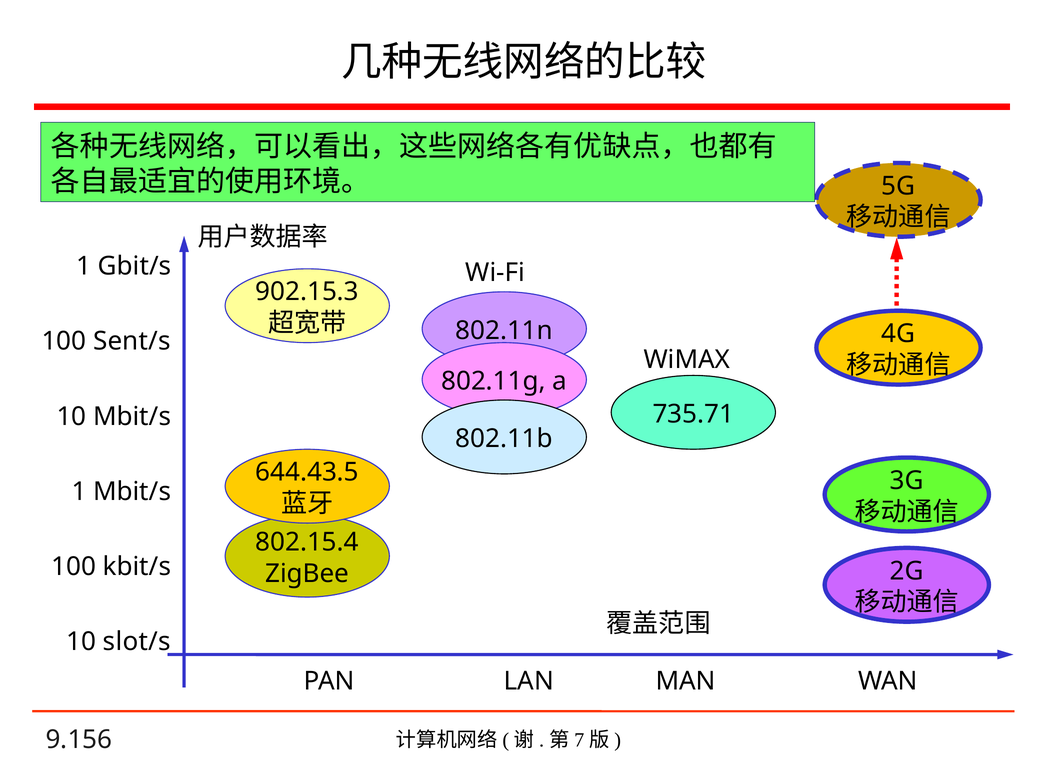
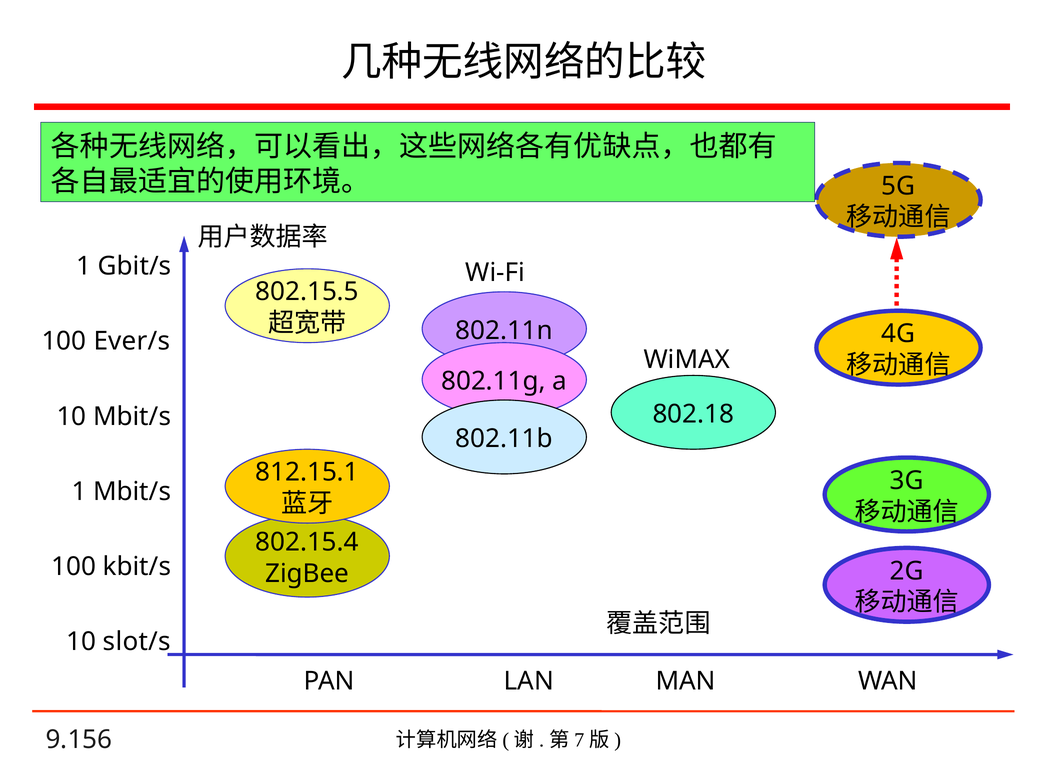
902.15.3: 902.15.3 -> 802.15.5
Sent/s: Sent/s -> Ever/s
735.71: 735.71 -> 802.18
644.43.5: 644.43.5 -> 812.15.1
